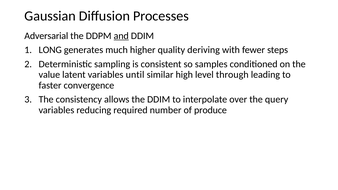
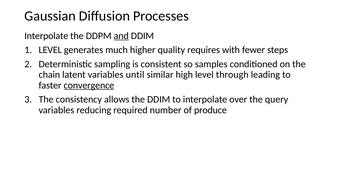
Adversarial at (46, 36): Adversarial -> Interpolate
LONG at (50, 50): LONG -> LEVEL
deriving: deriving -> requires
value: value -> chain
convergence underline: none -> present
